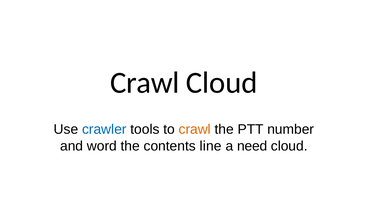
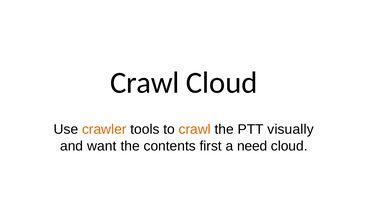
crawler colour: blue -> orange
number: number -> visually
word: word -> want
line: line -> first
